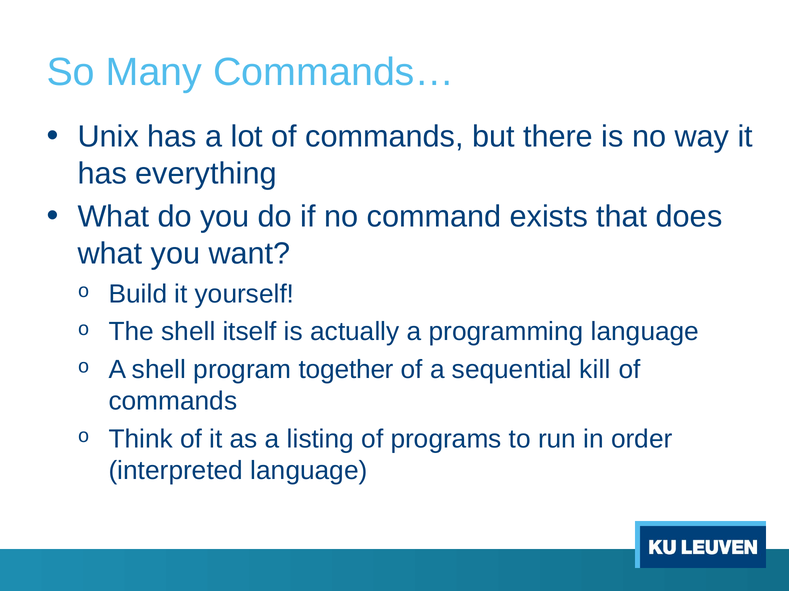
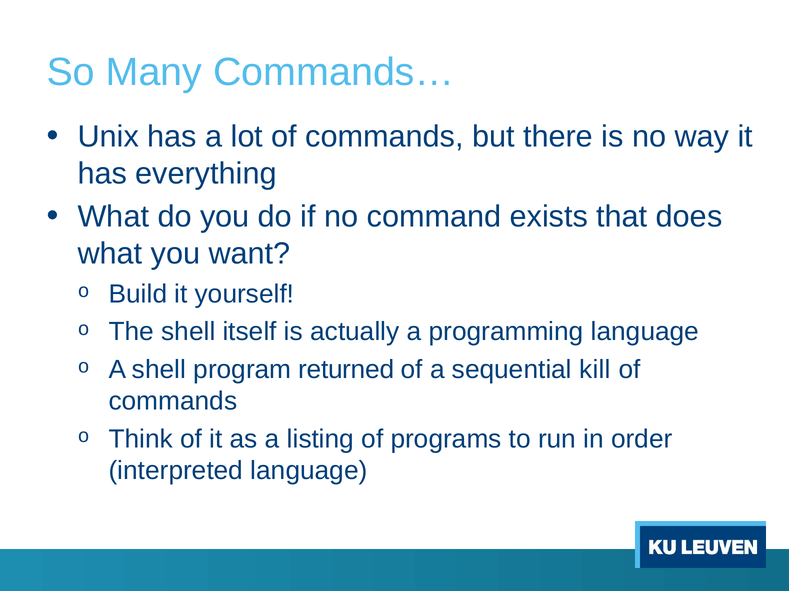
together: together -> returned
